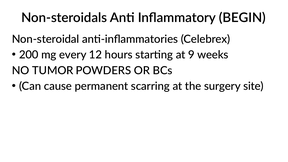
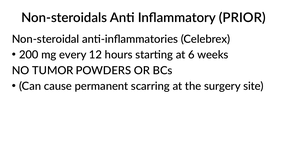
BEGIN: BEGIN -> PRIOR
9: 9 -> 6
